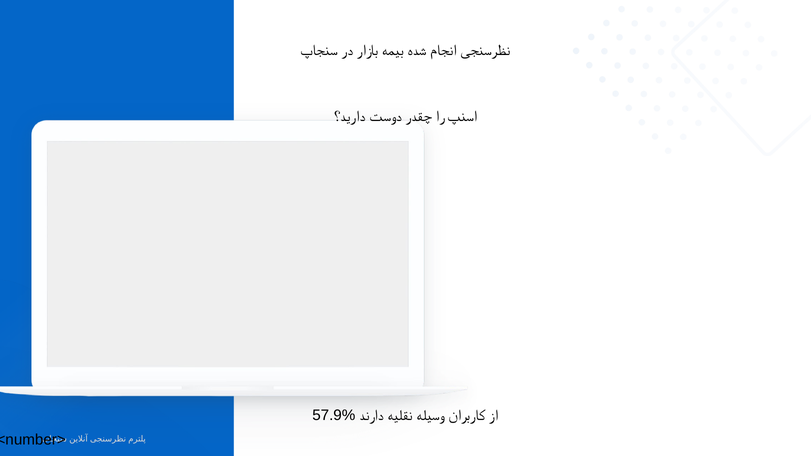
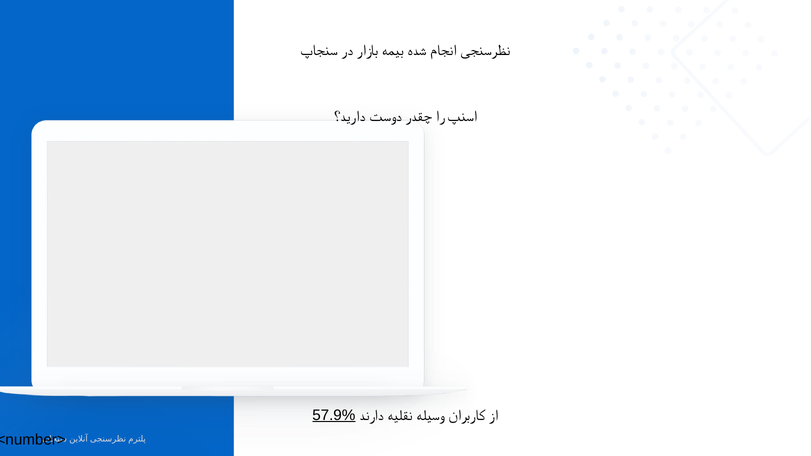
57.9% underline: none -> present
